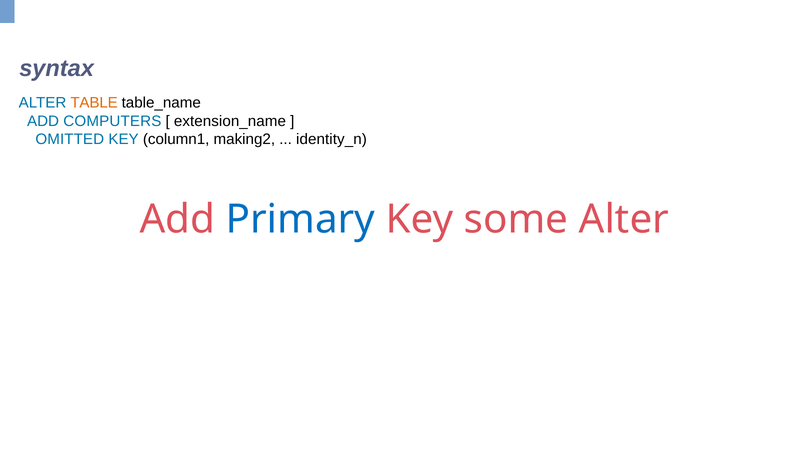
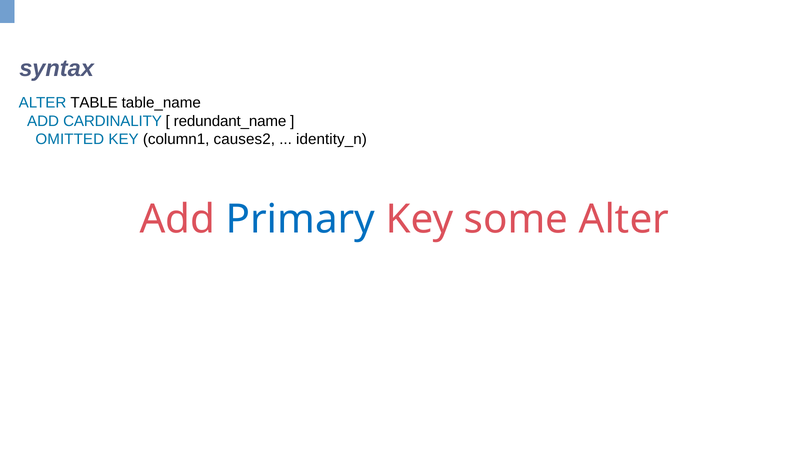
TABLE colour: orange -> black
COMPUTERS: COMPUTERS -> CARDINALITY
extension_name: extension_name -> redundant_name
making2: making2 -> causes2
